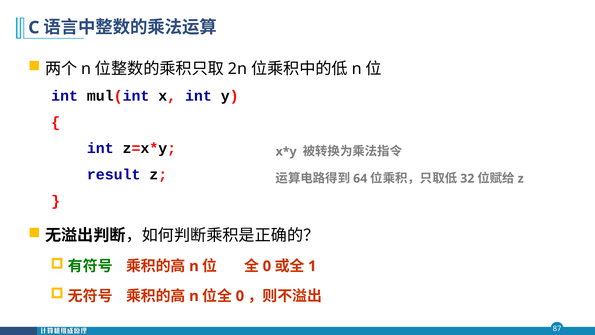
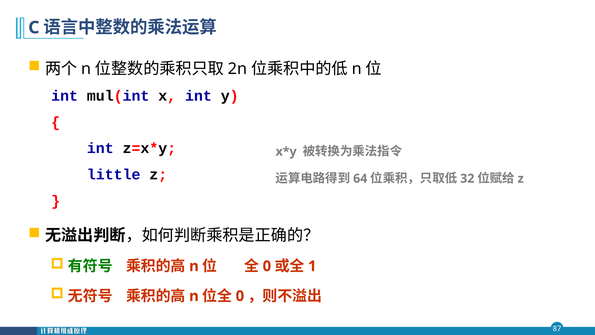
result: result -> little
